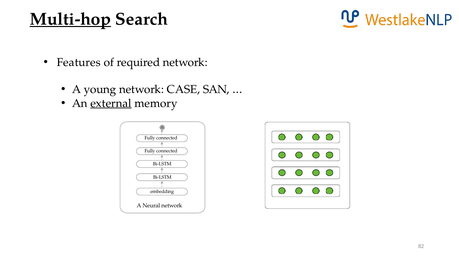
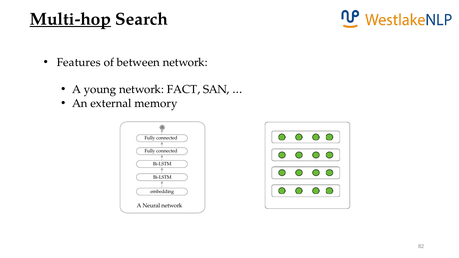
required: required -> between
CASE: CASE -> FACT
external underline: present -> none
